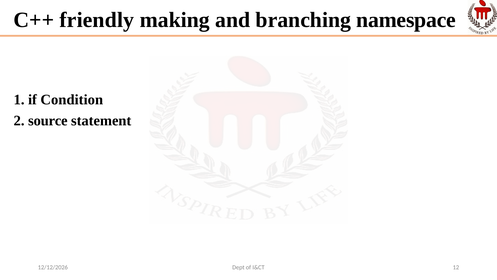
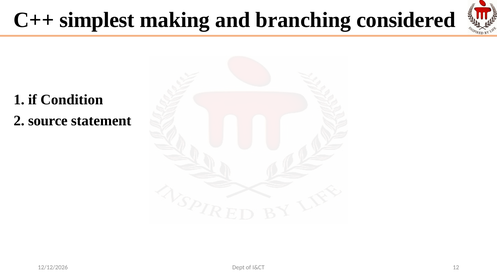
friendly: friendly -> simplest
namespace: namespace -> considered
